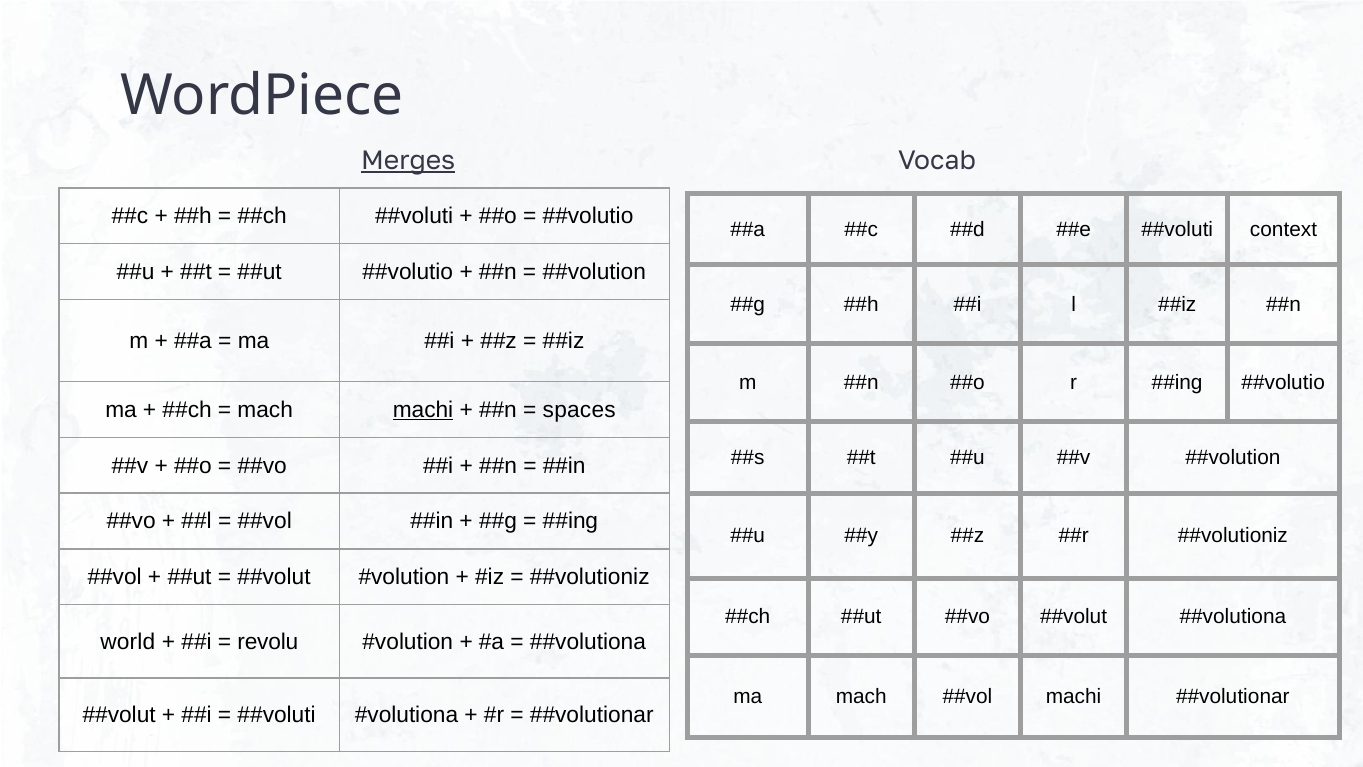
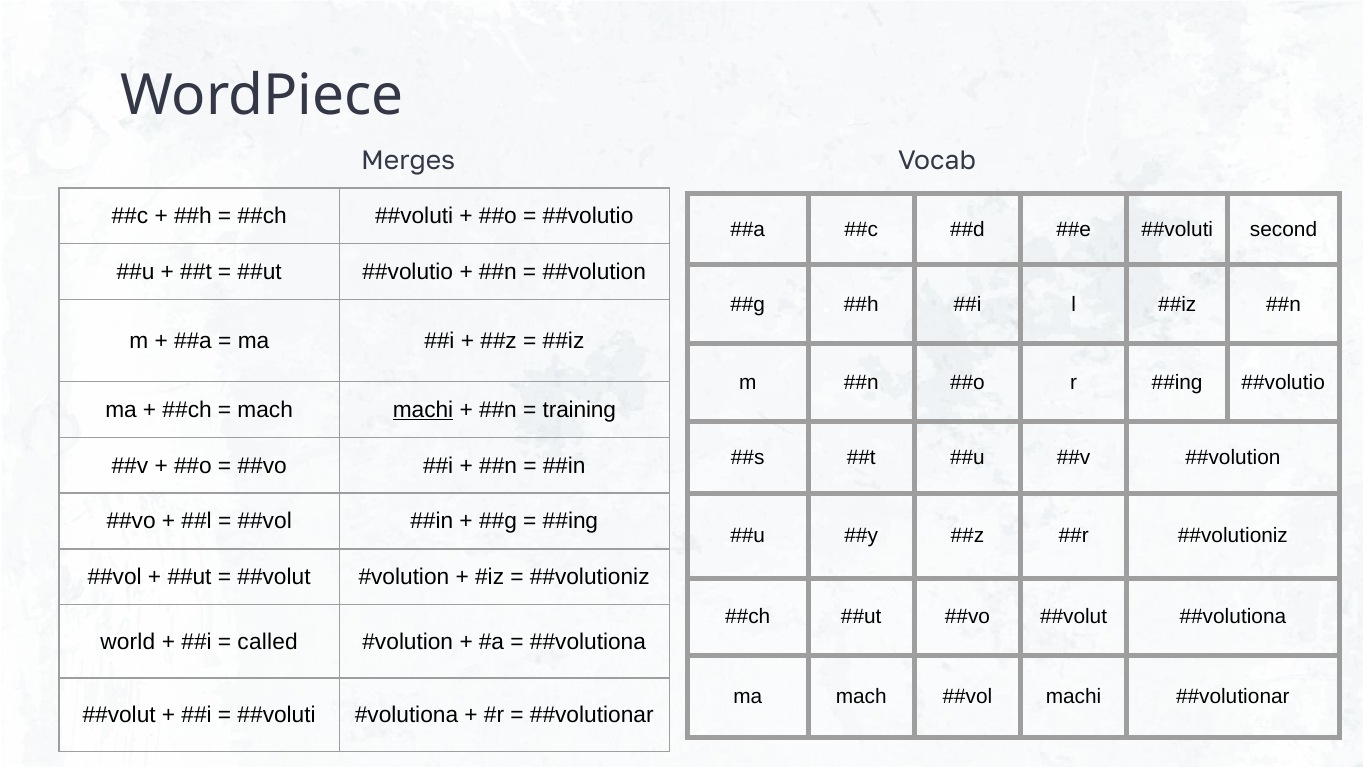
Merges underline: present -> none
context: context -> second
spaces: spaces -> training
revolu: revolu -> called
